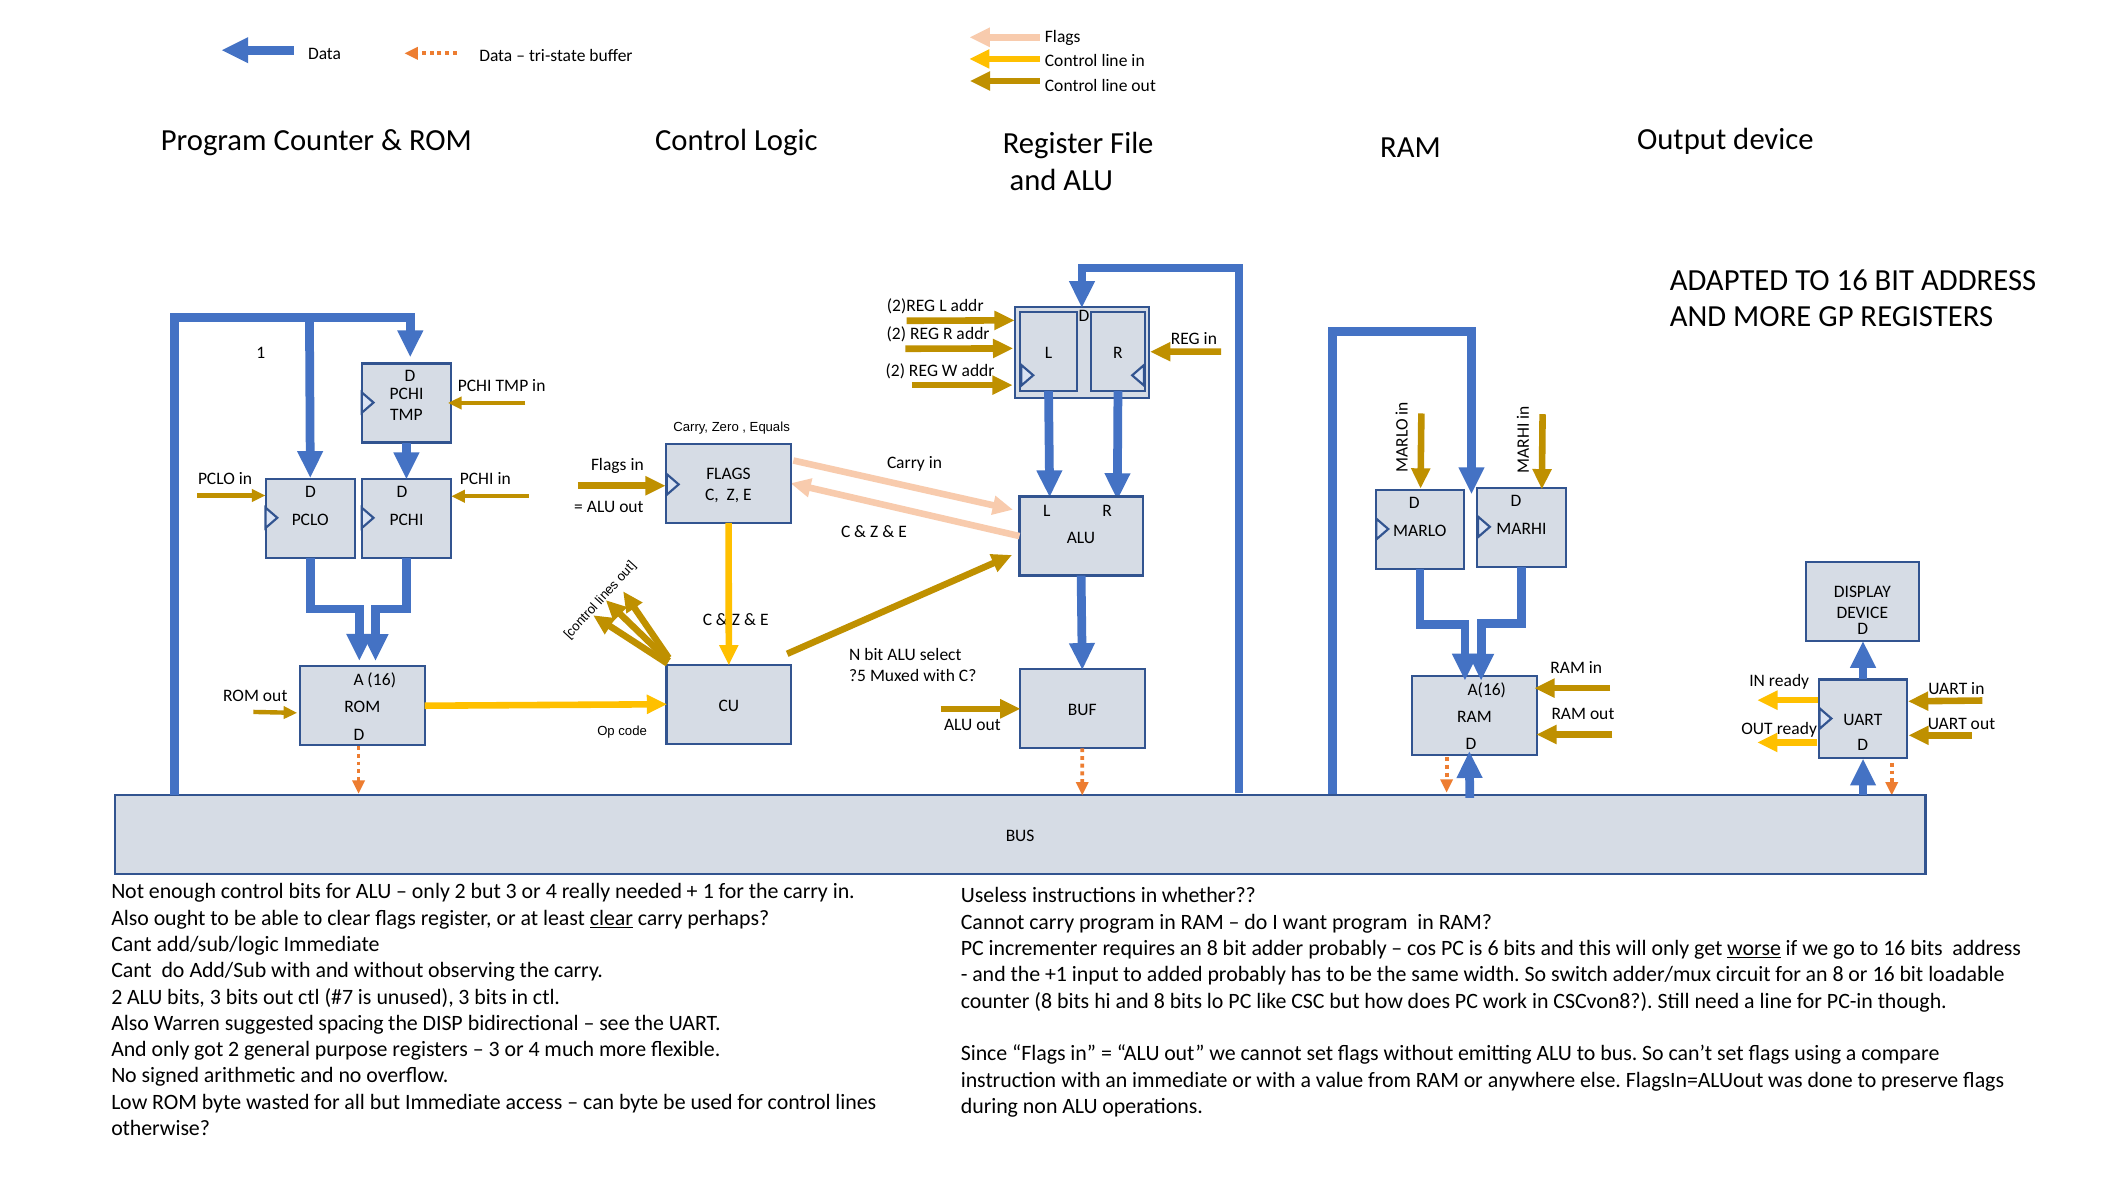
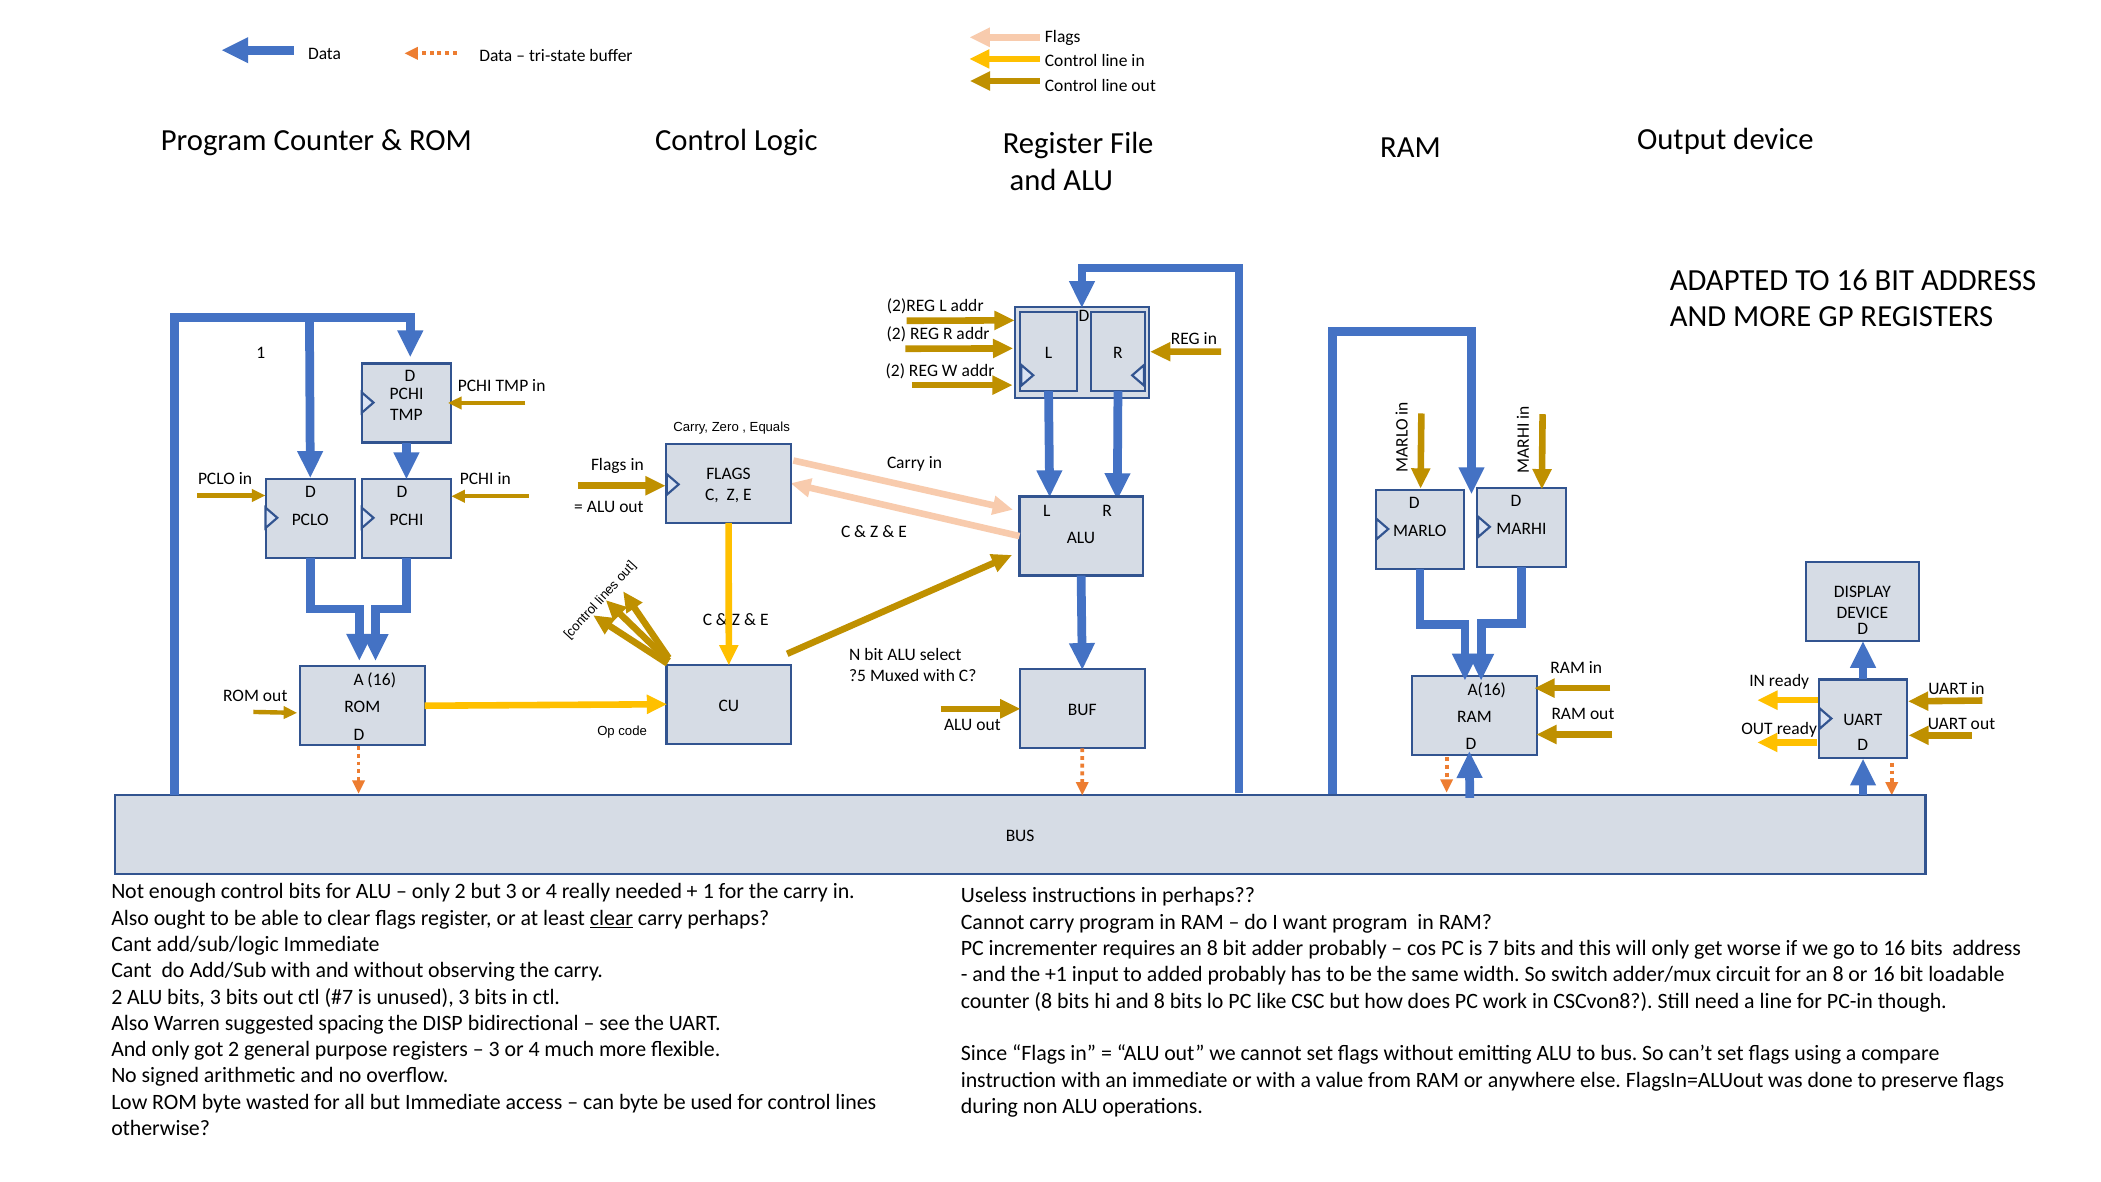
in whether: whether -> perhaps
6: 6 -> 7
worse underline: present -> none
